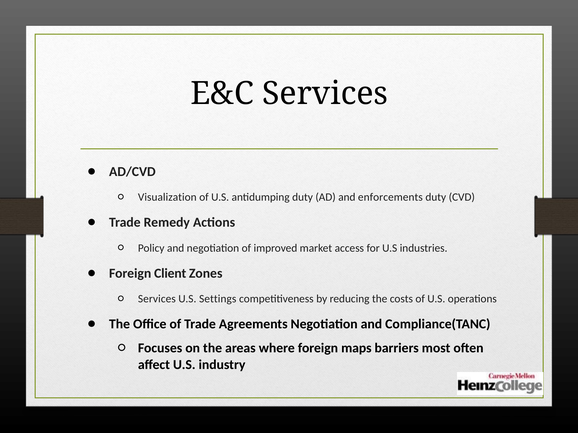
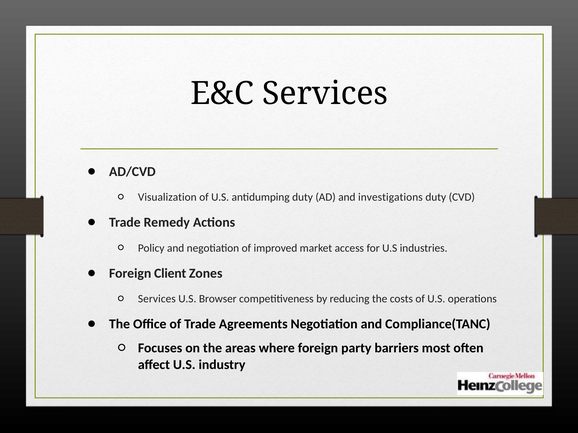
enforcements: enforcements -> investigations
Settings: Settings -> Browser
maps: maps -> party
